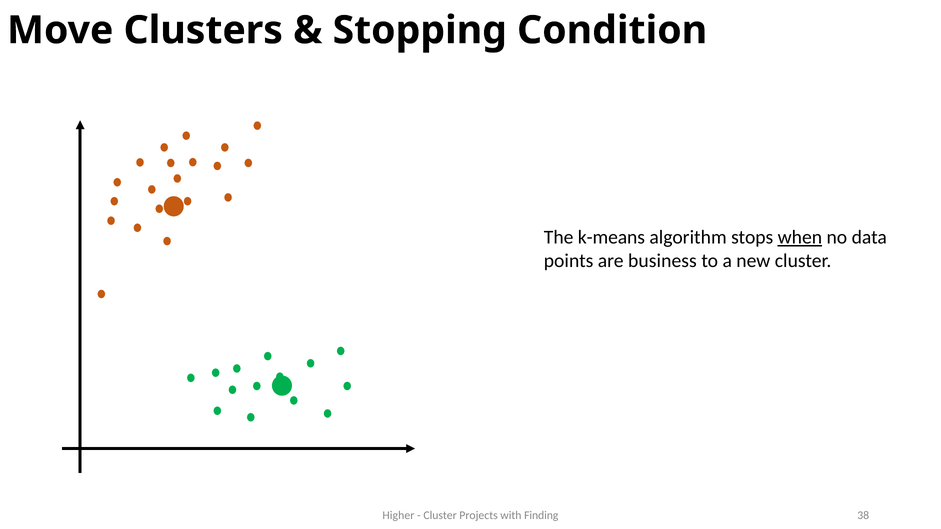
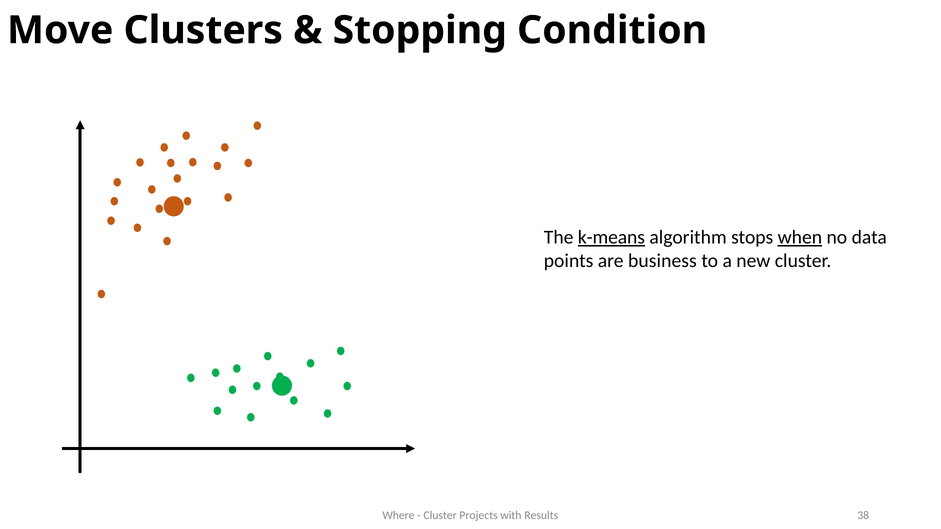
k-means underline: none -> present
Higher: Higher -> Where
Finding: Finding -> Results
